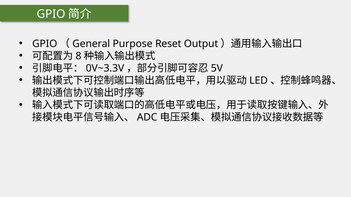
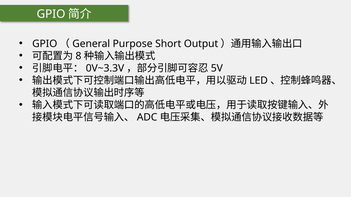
Reset: Reset -> Short
